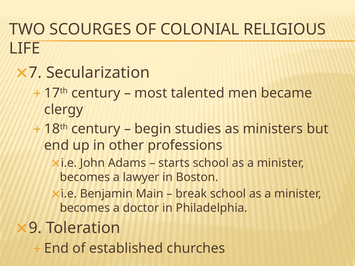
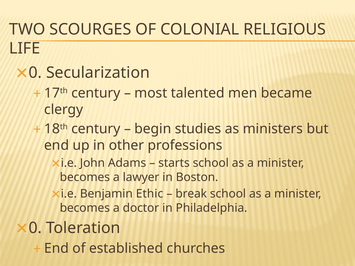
7 at (35, 73): 7 -> 0
Main: Main -> Ethic
9 at (35, 228): 9 -> 0
